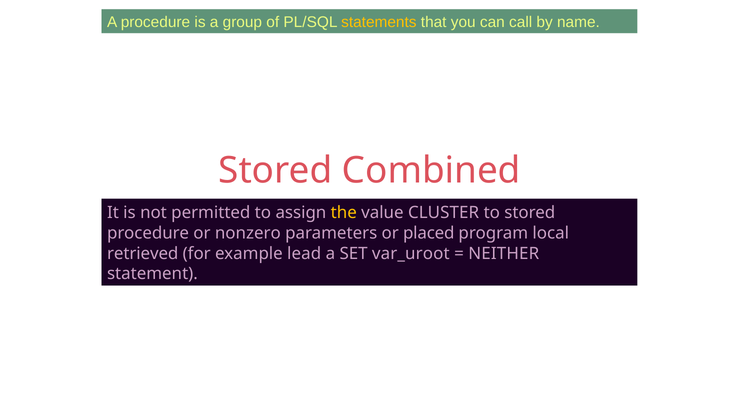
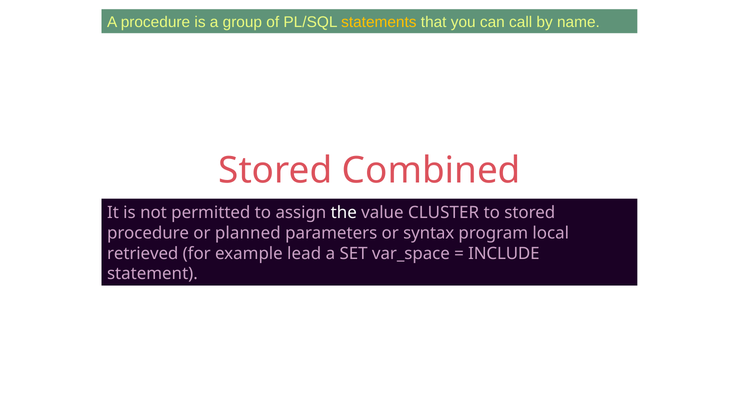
the colour: yellow -> white
nonzero: nonzero -> planned
placed: placed -> syntax
var_uroot: var_uroot -> var_space
NEITHER: NEITHER -> INCLUDE
